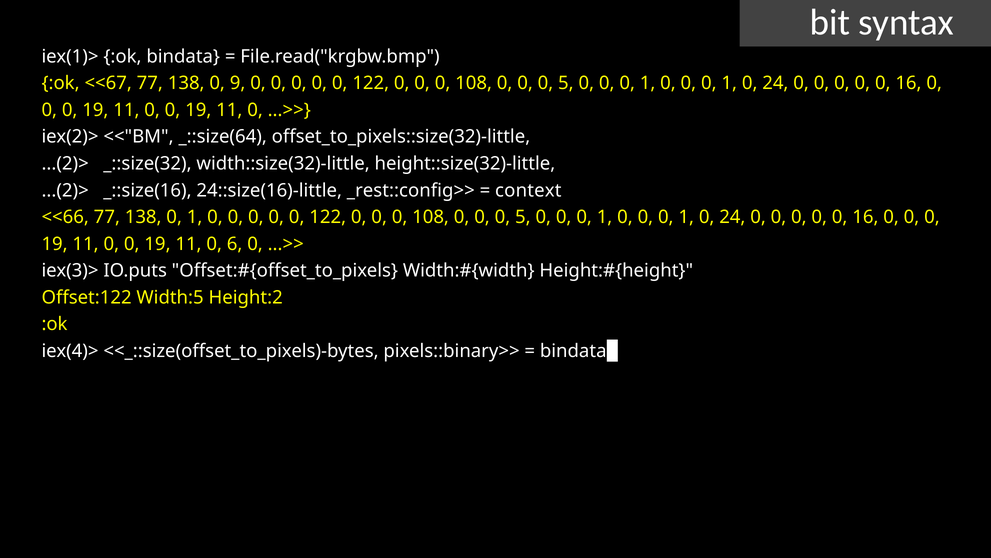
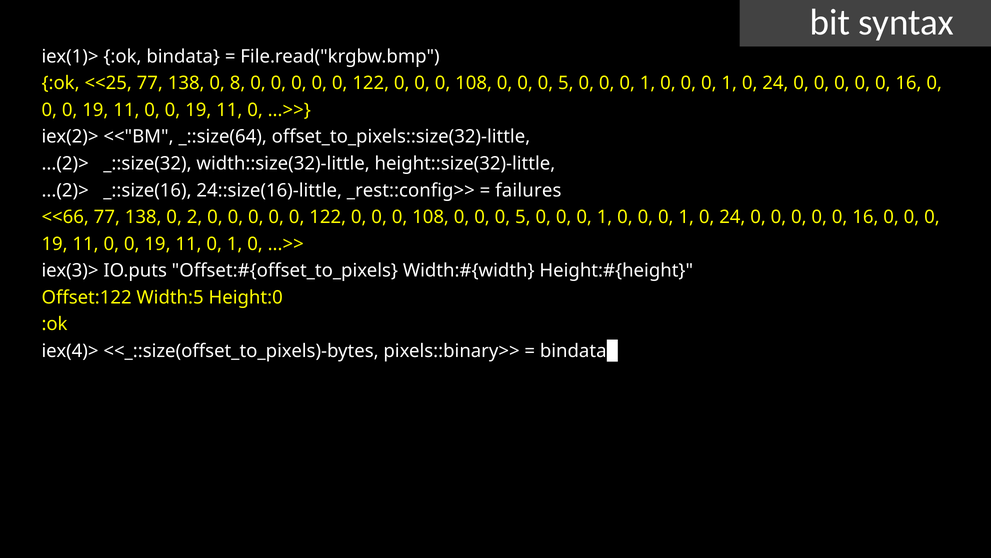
<<67: <<67 -> <<25
9: 9 -> 8
context: context -> failures
138 0 1: 1 -> 2
11 0 6: 6 -> 1
Height:2: Height:2 -> Height:0
